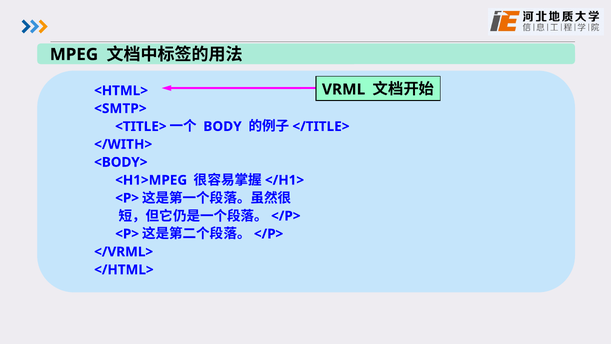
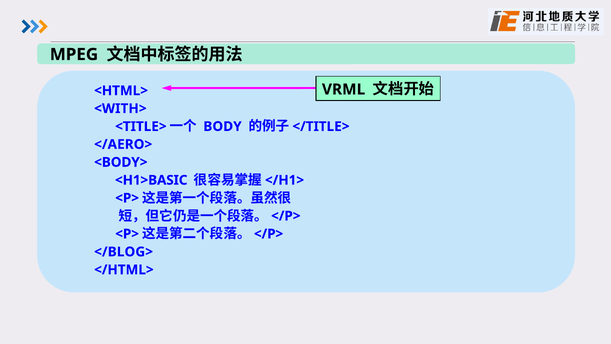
<SMTP>: <SMTP> -> <WITH>
</WITH>: </WITH> -> </AERO>
<H1>MPEG: <H1>MPEG -> <H1>BASIC
</VRML>: </VRML> -> </BLOG>
